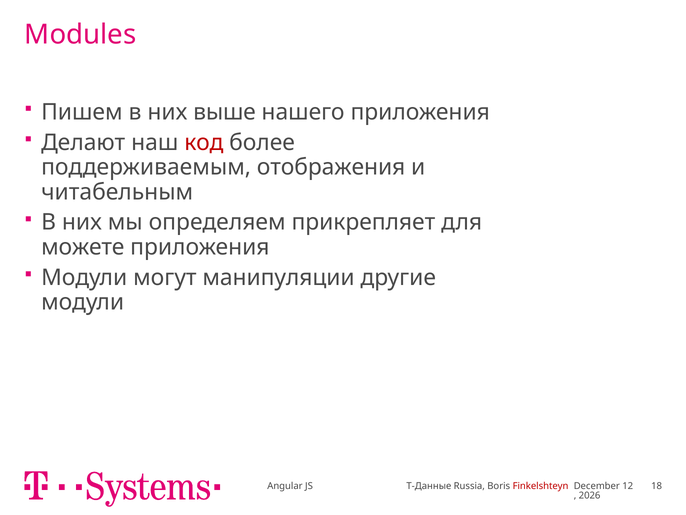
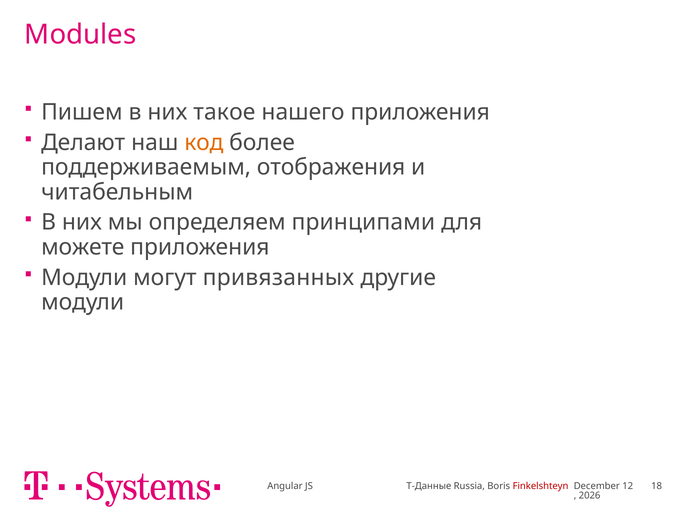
выше: выше -> такое
код colour: red -> orange
прикрепляет: прикрепляет -> принципами
манипуляции: манипуляции -> привязанных
